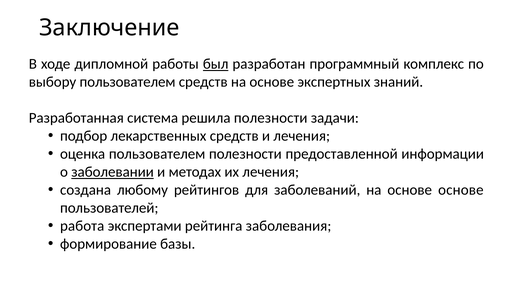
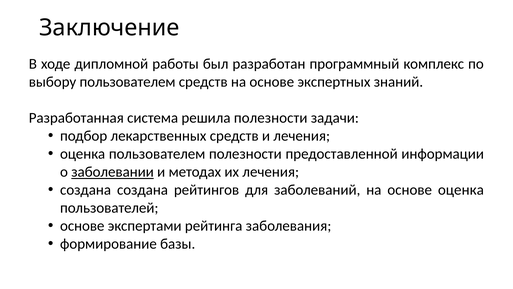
был underline: present -> none
создана любому: любому -> создана
основе основе: основе -> оценка
работа at (82, 226): работа -> основе
